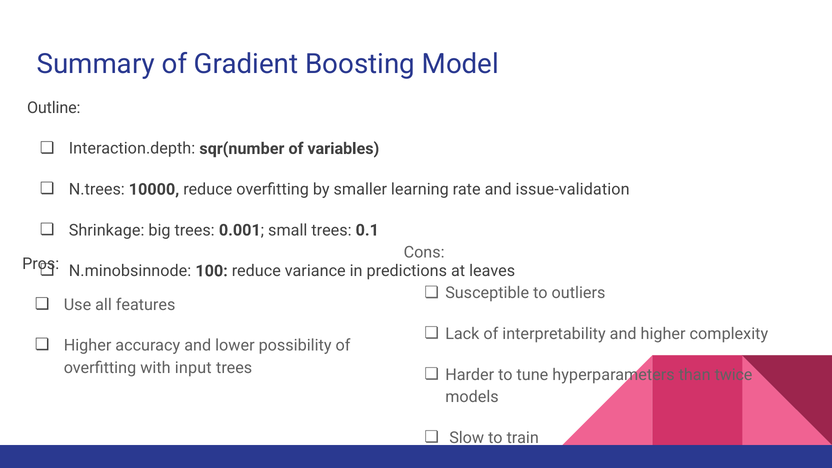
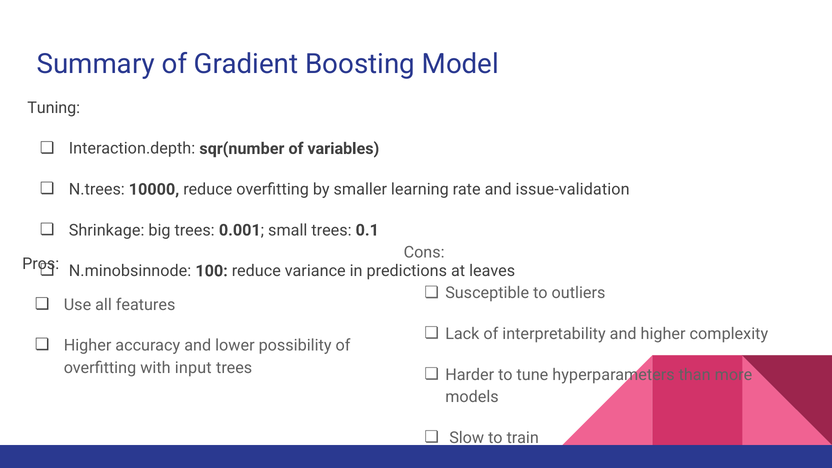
Outline: Outline -> Tuning
twice: twice -> more
